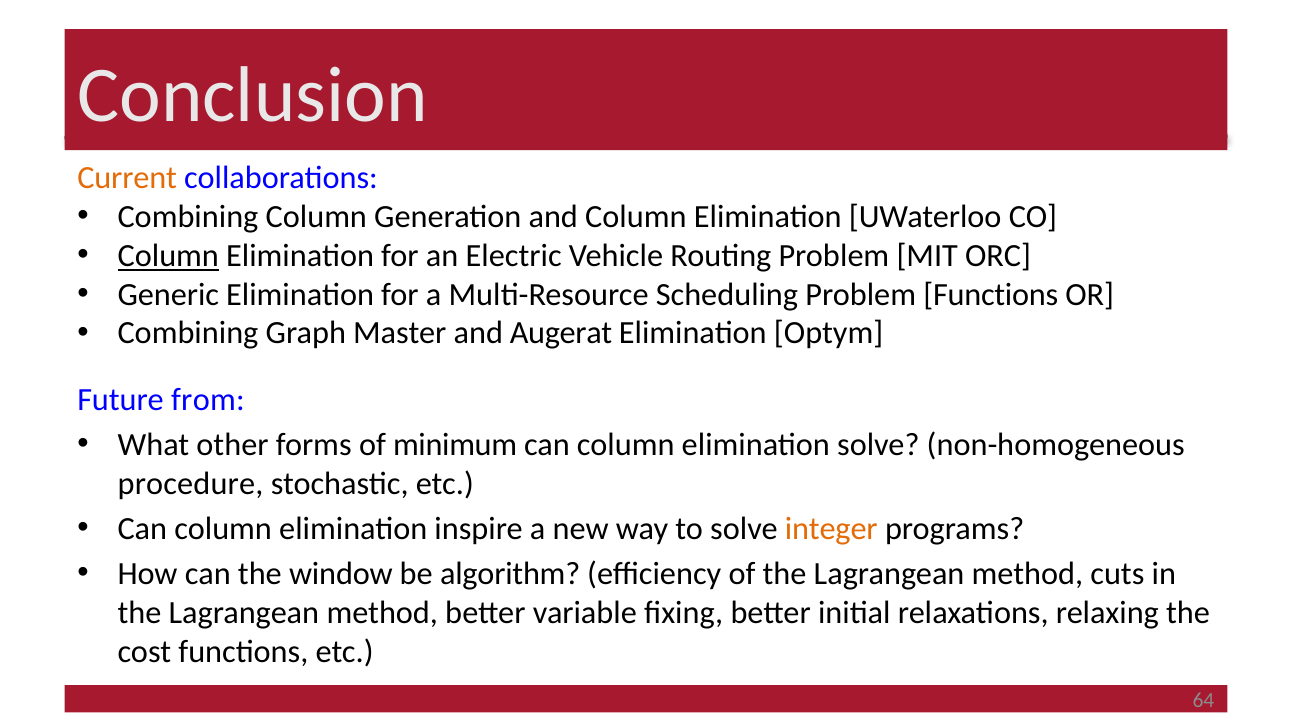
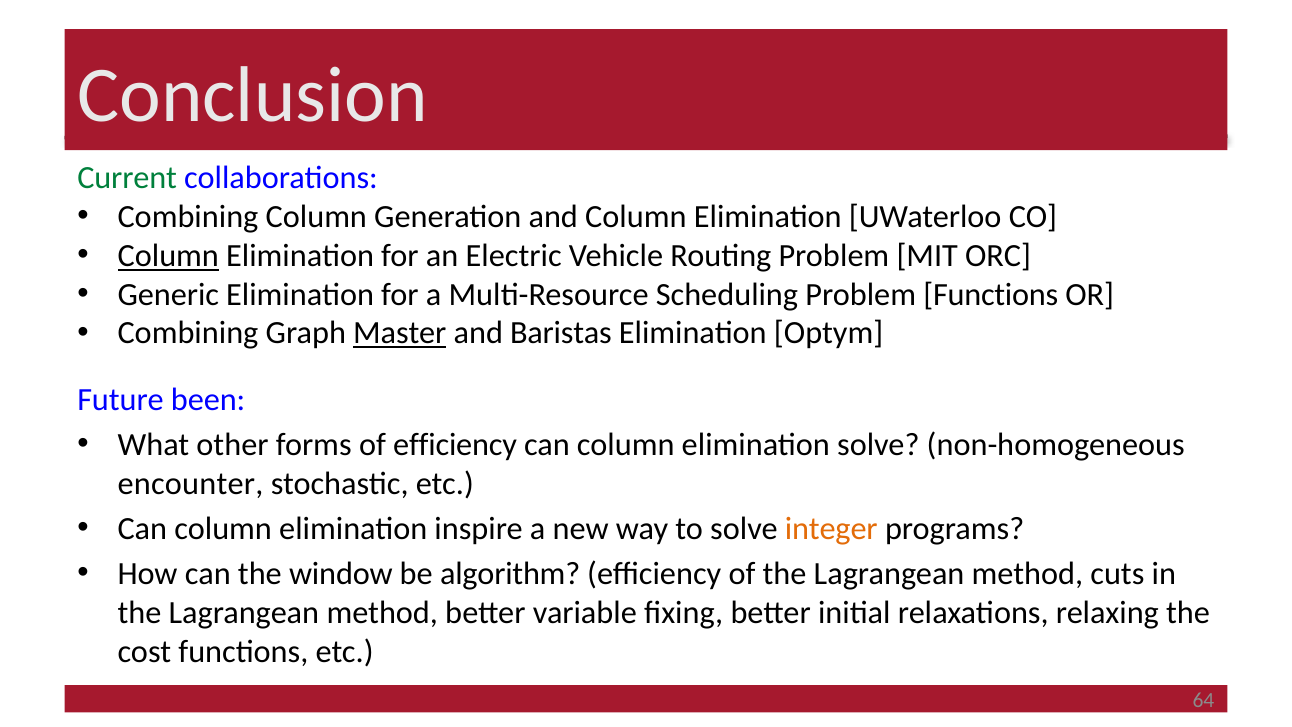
Current colour: orange -> green
Master underline: none -> present
Augerat: Augerat -> Baristas
from: from -> been
of minimum: minimum -> efficiency
procedure: procedure -> encounter
